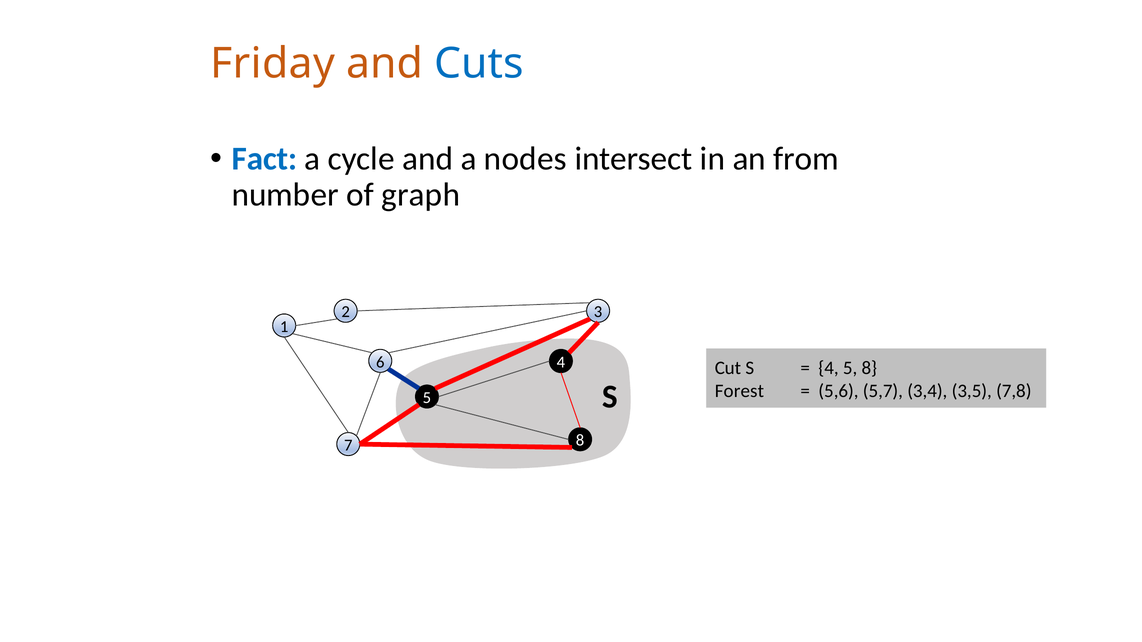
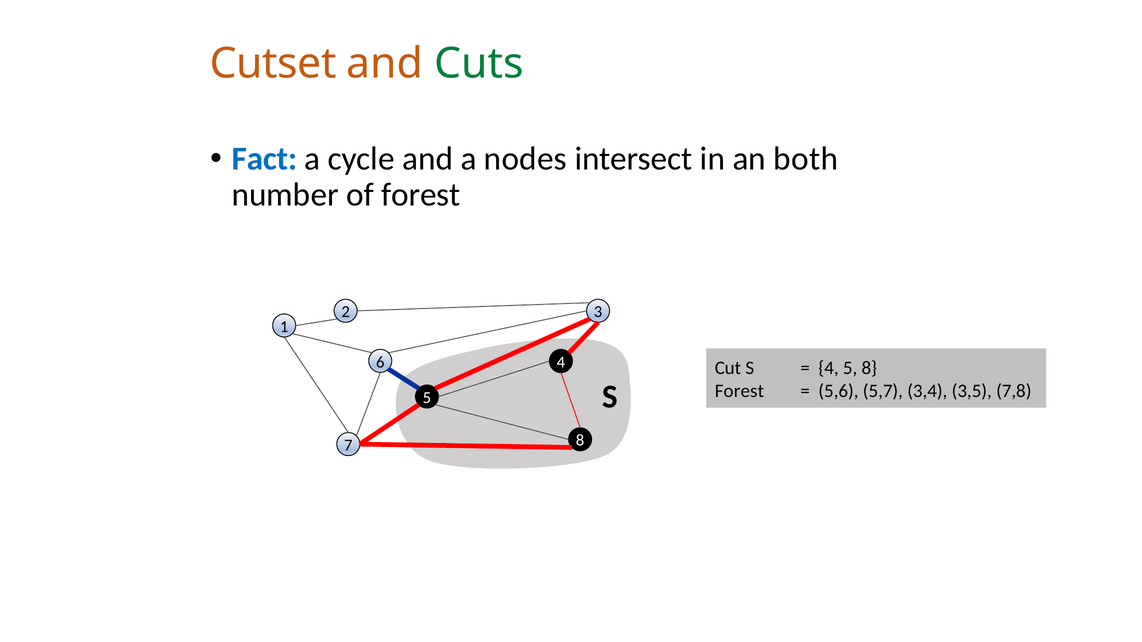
Friday: Friday -> Cutset
Cuts colour: blue -> green
from: from -> both
of graph: graph -> forest
